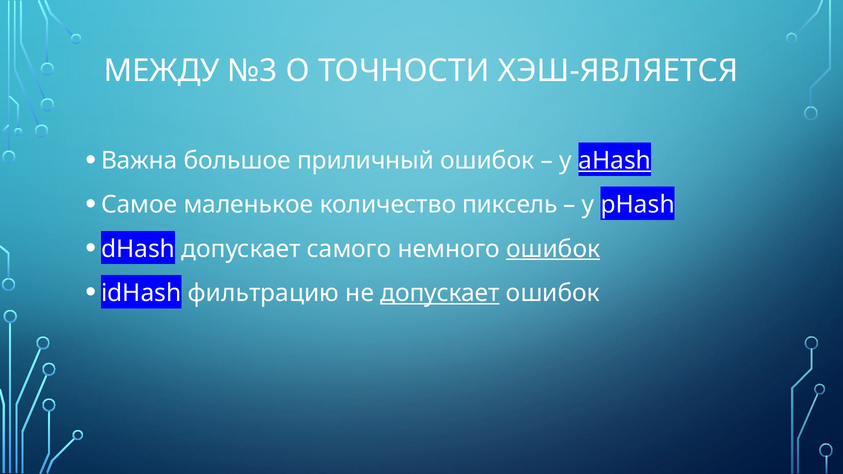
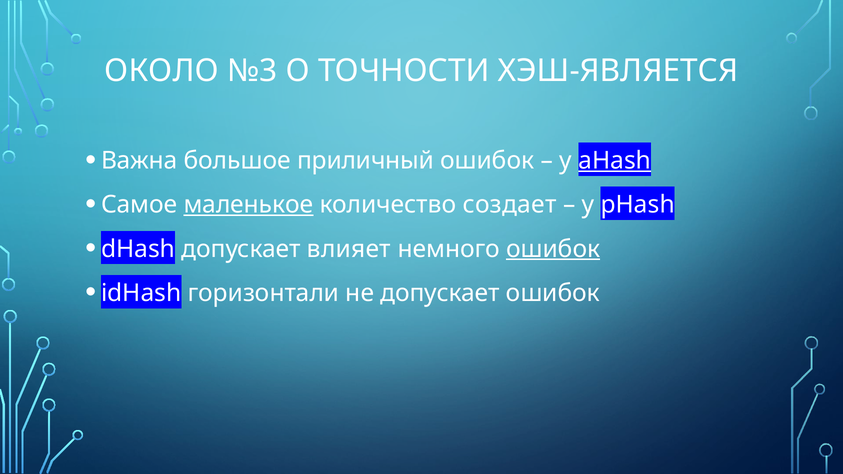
МЕЖДУ: МЕЖДУ -> ОКОЛО
маленькое underline: none -> present
пиксель: пиксель -> создает
самого: самого -> влияет
фильтрацию: фильтрацию -> горизонтали
допускает at (440, 293) underline: present -> none
